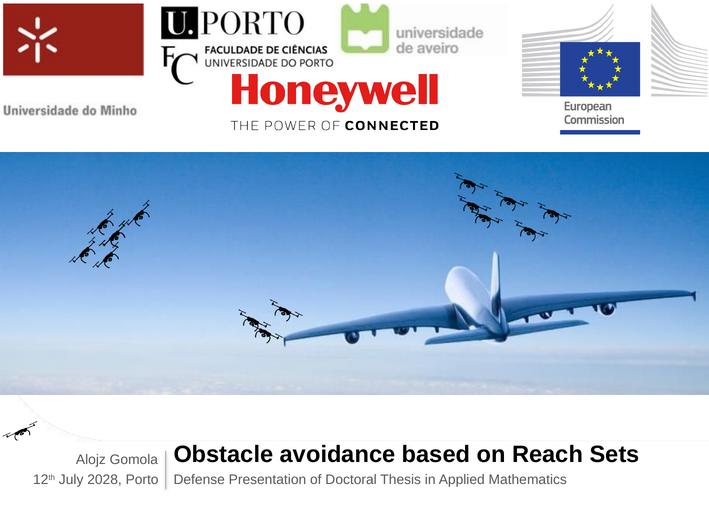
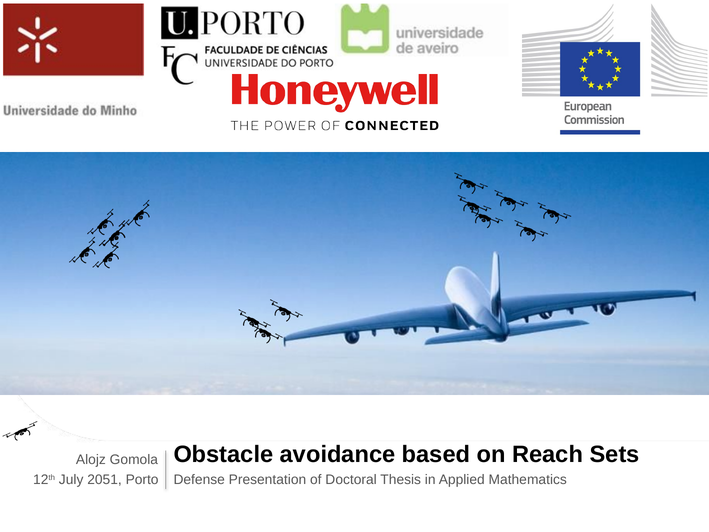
2028: 2028 -> 2051
